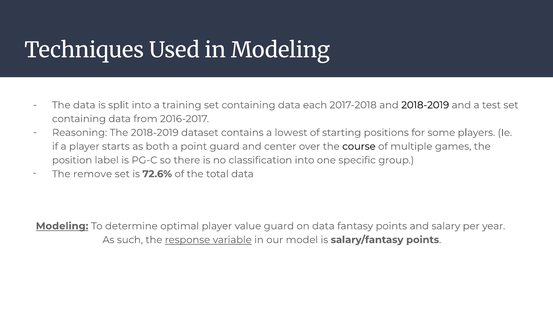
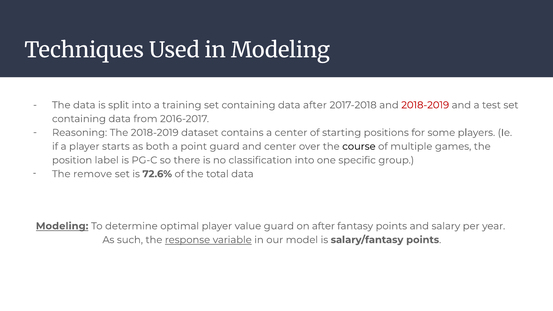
data each: each -> after
2018-2019 at (425, 105) colour: black -> red
a lowest: lowest -> center
on data: data -> after
